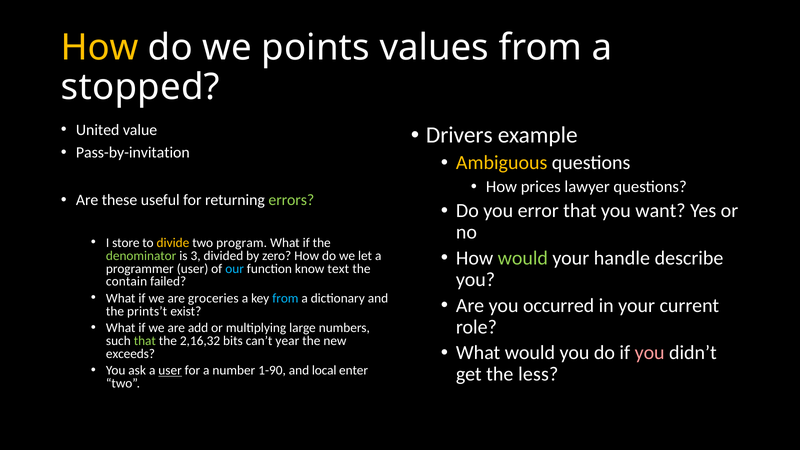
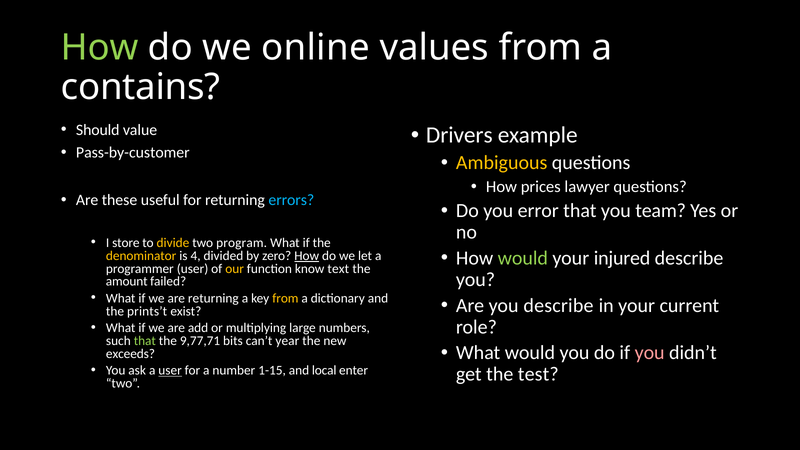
How at (100, 47) colour: yellow -> light green
points: points -> online
stopped: stopped -> contains
United: United -> Should
Pass-by-invitation: Pass-by-invitation -> Pass-by-customer
errors colour: light green -> light blue
want: want -> team
handle: handle -> injured
denominator colour: light green -> yellow
3: 3 -> 4
How at (307, 256) underline: none -> present
our colour: light blue -> yellow
contain: contain -> amount
are groceries: groceries -> returning
from at (285, 298) colour: light blue -> yellow
you occurred: occurred -> describe
2,16,32: 2,16,32 -> 9,77,71
1-90: 1-90 -> 1-15
less: less -> test
